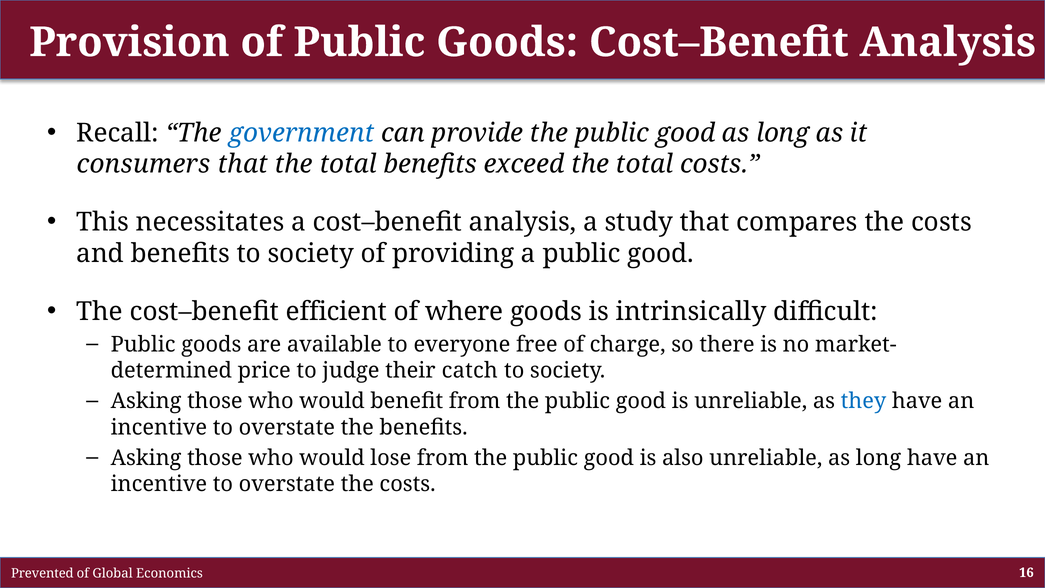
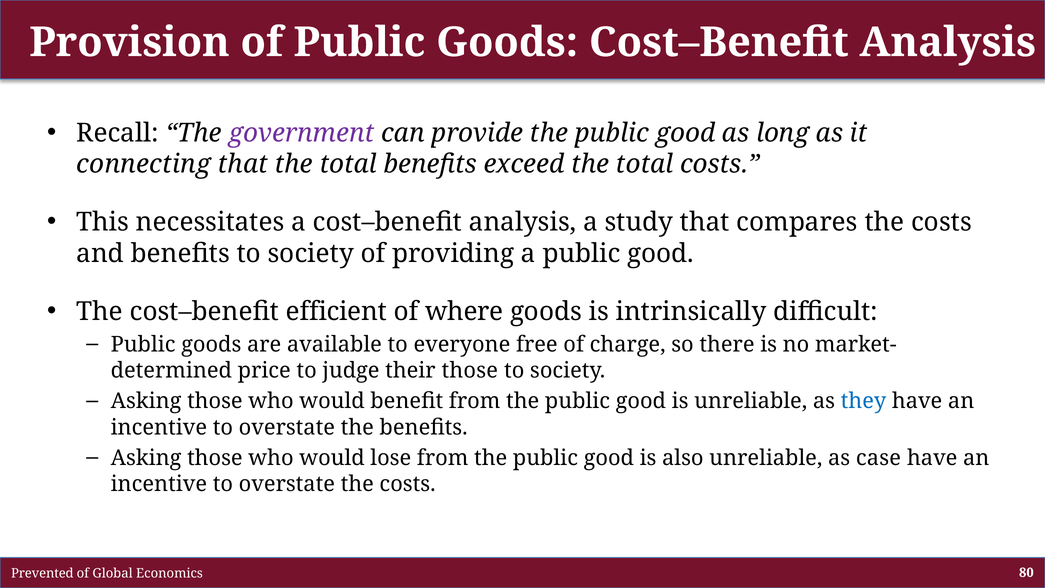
government colour: blue -> purple
consumers: consumers -> connecting
their catch: catch -> those
unreliable as long: long -> case
16: 16 -> 80
